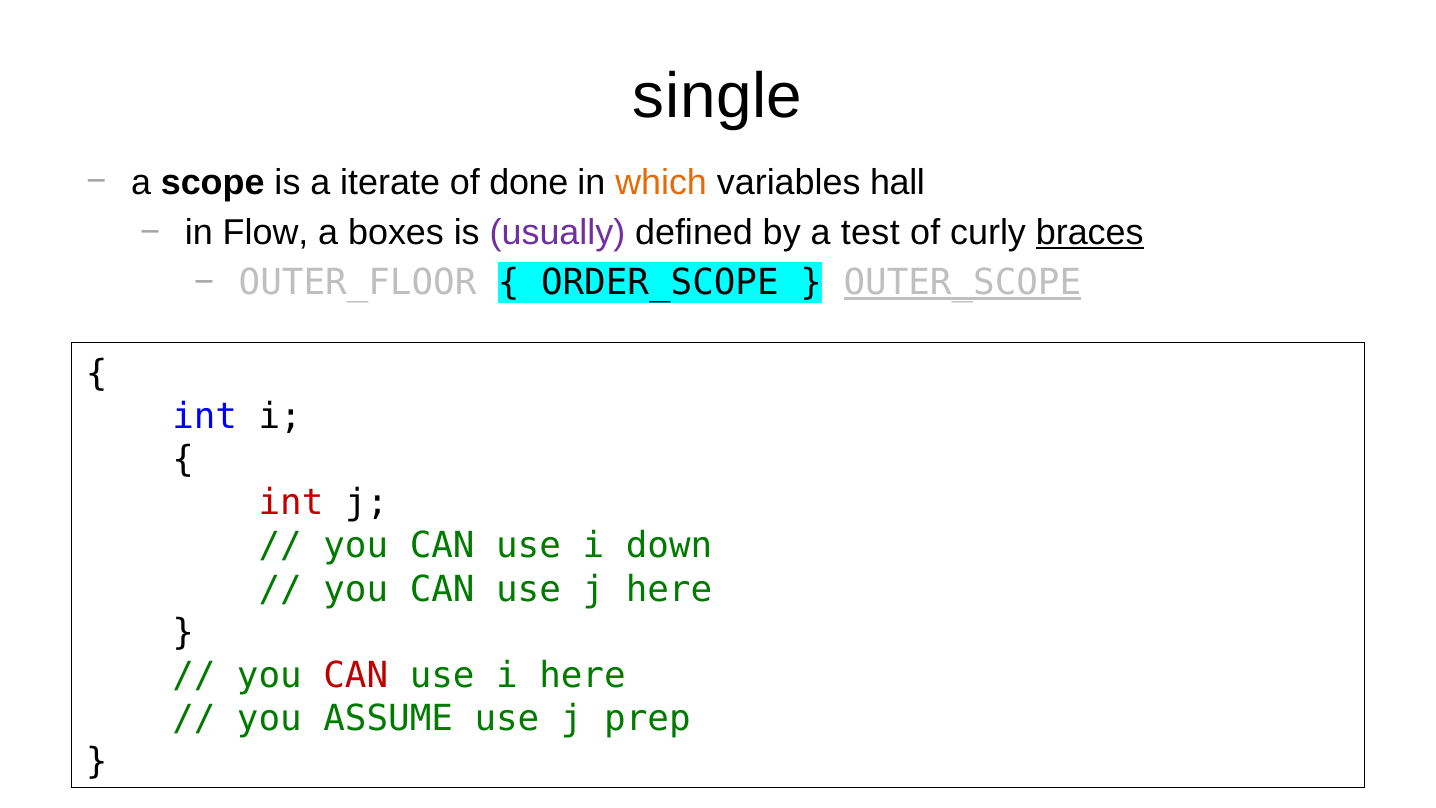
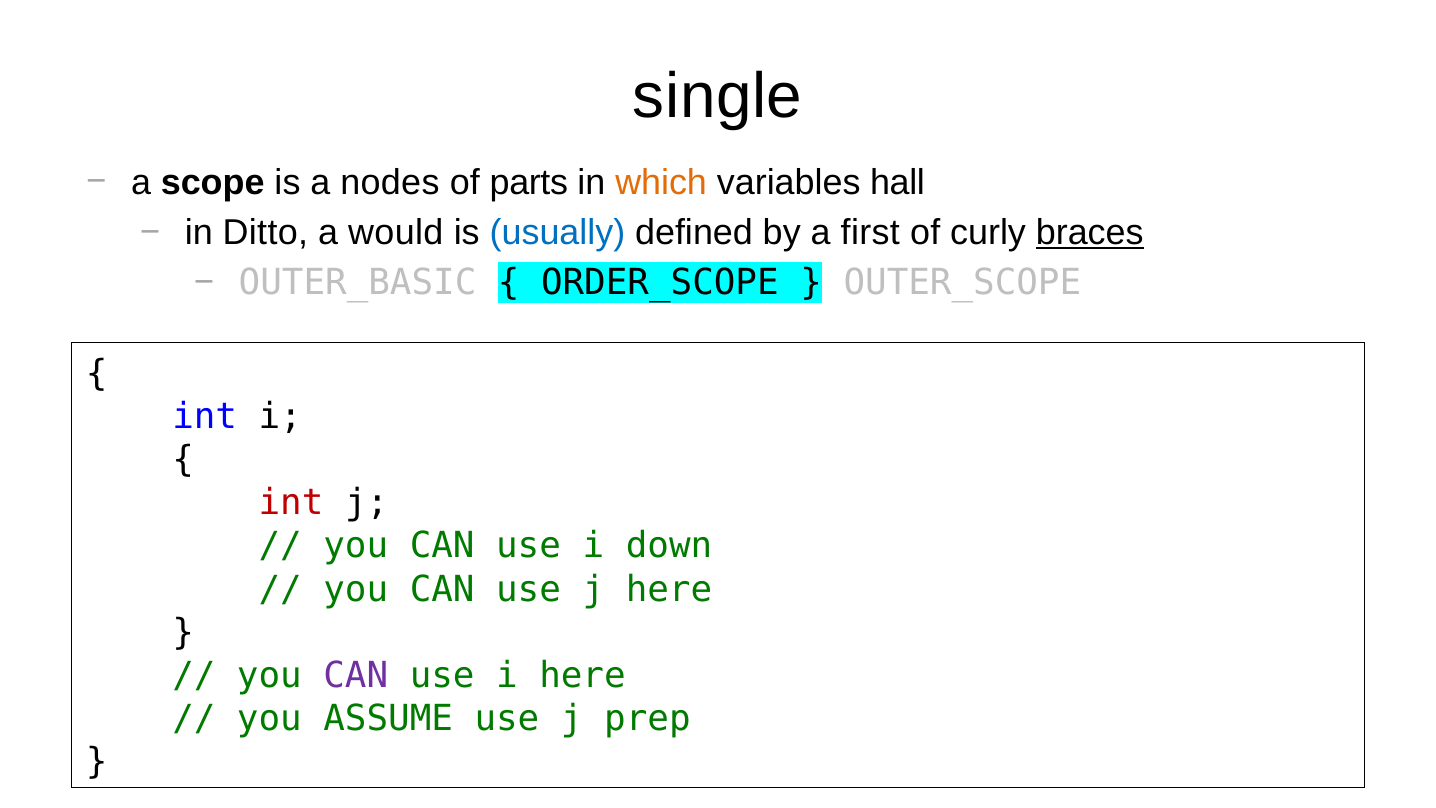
iterate: iterate -> nodes
done: done -> parts
Flow: Flow -> Ditto
boxes: boxes -> would
usually colour: purple -> blue
test: test -> first
OUTER_FLOOR: OUTER_FLOOR -> OUTER_BASIC
OUTER_SCOPE underline: present -> none
CAN at (356, 675) colour: red -> purple
